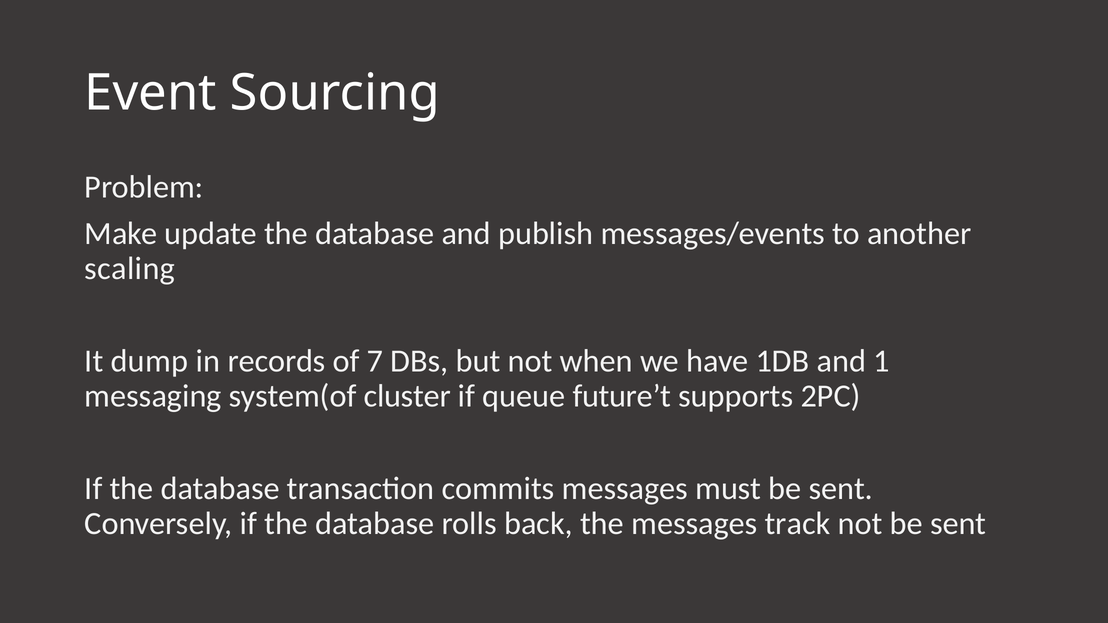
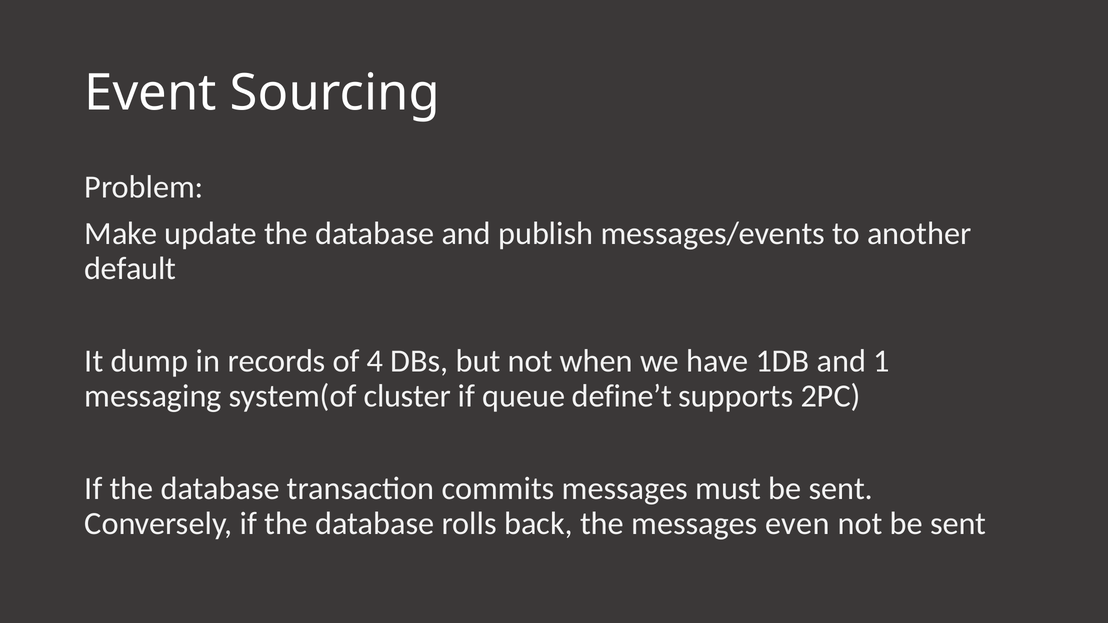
scaling: scaling -> default
7: 7 -> 4
future’t: future’t -> define’t
track: track -> even
